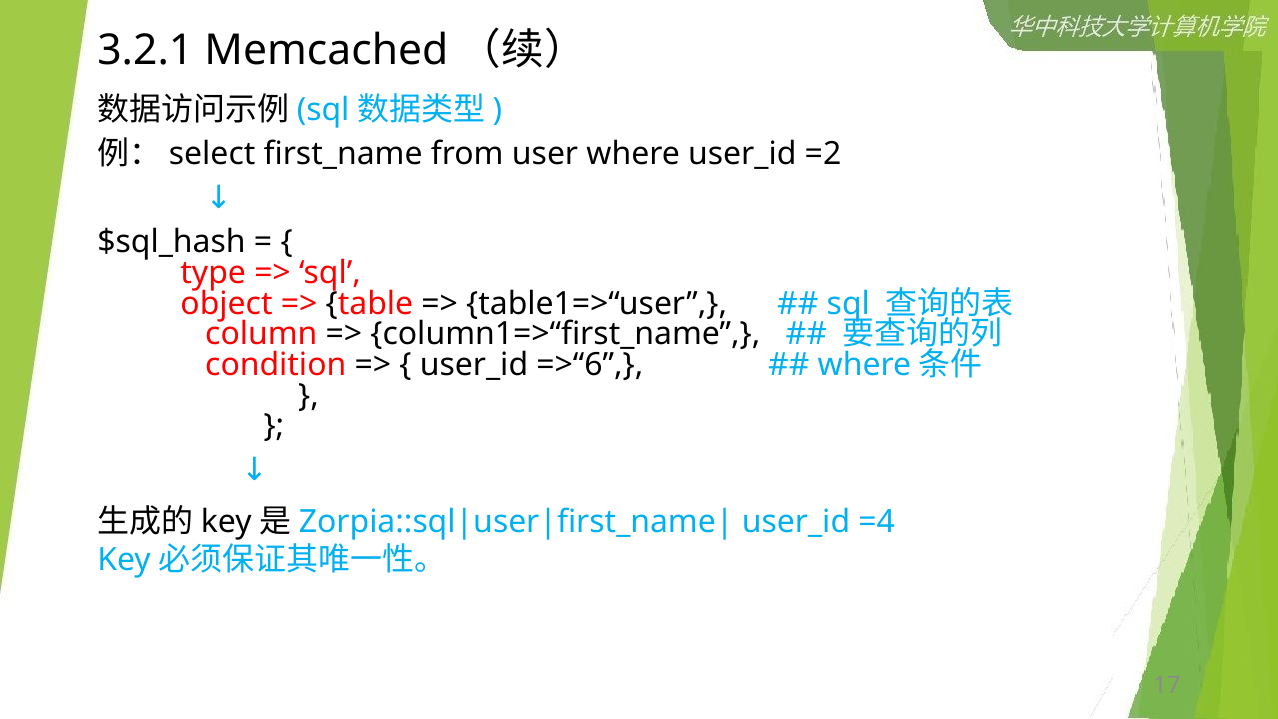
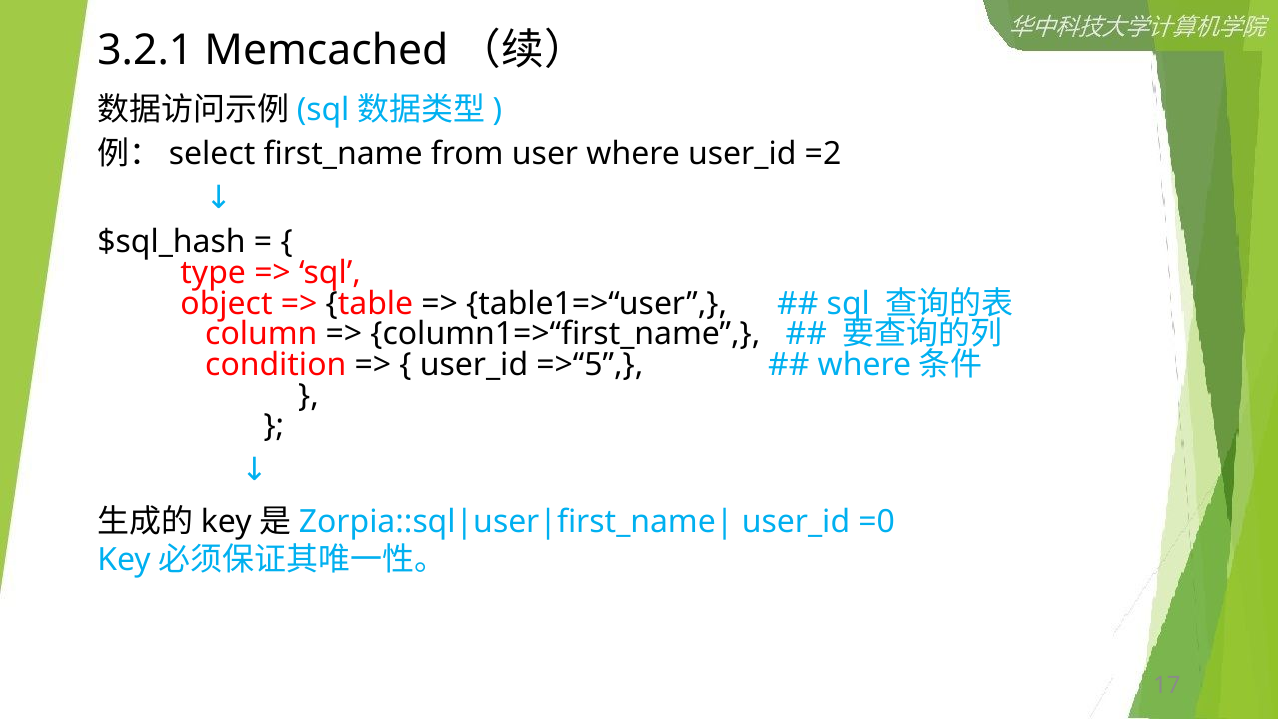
=>“6: =>“6 -> =>“5
=4: =4 -> =0
